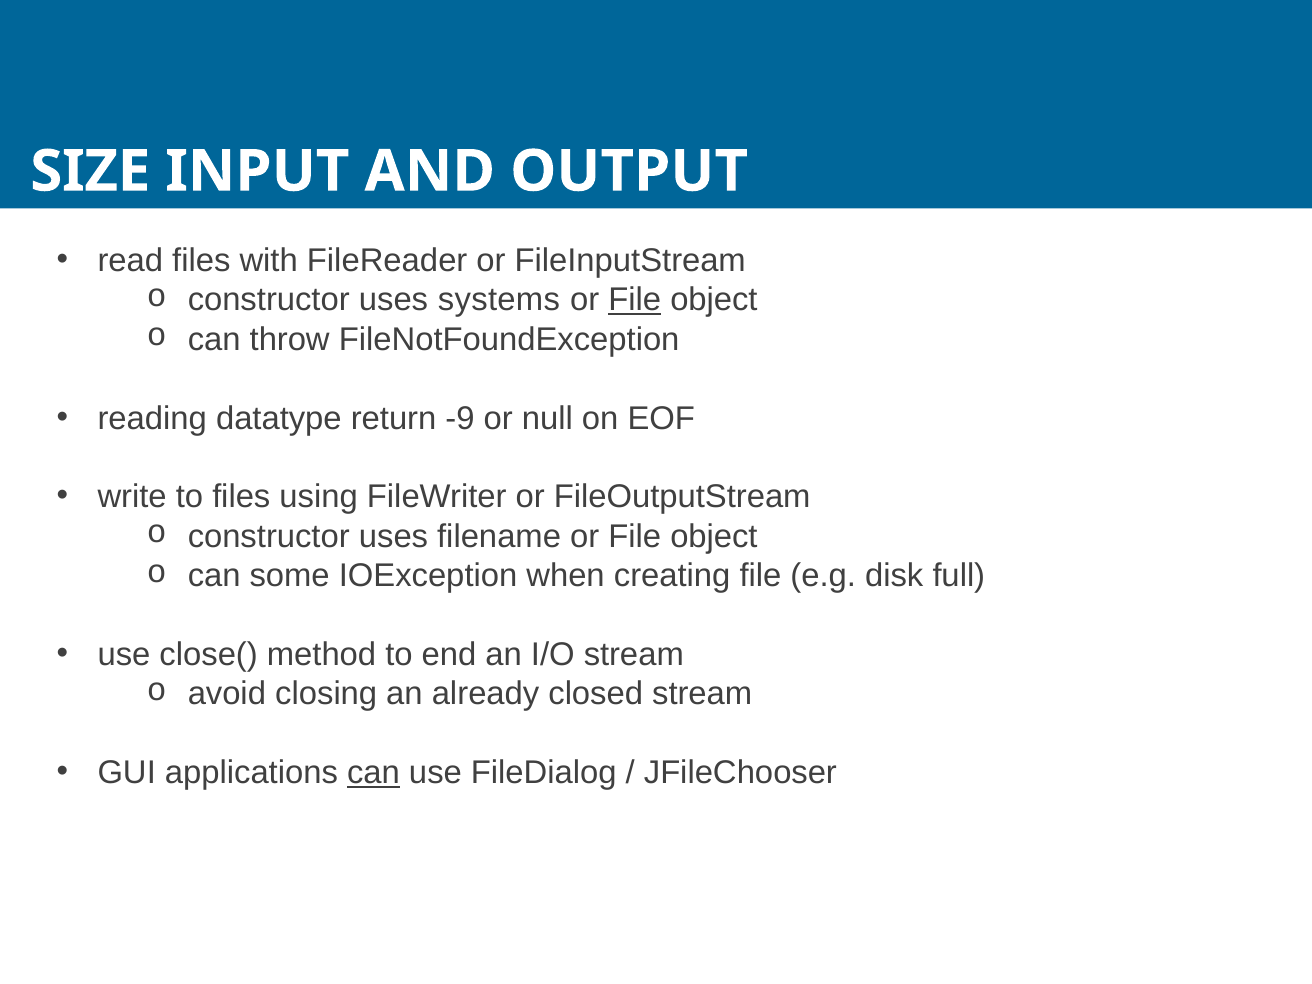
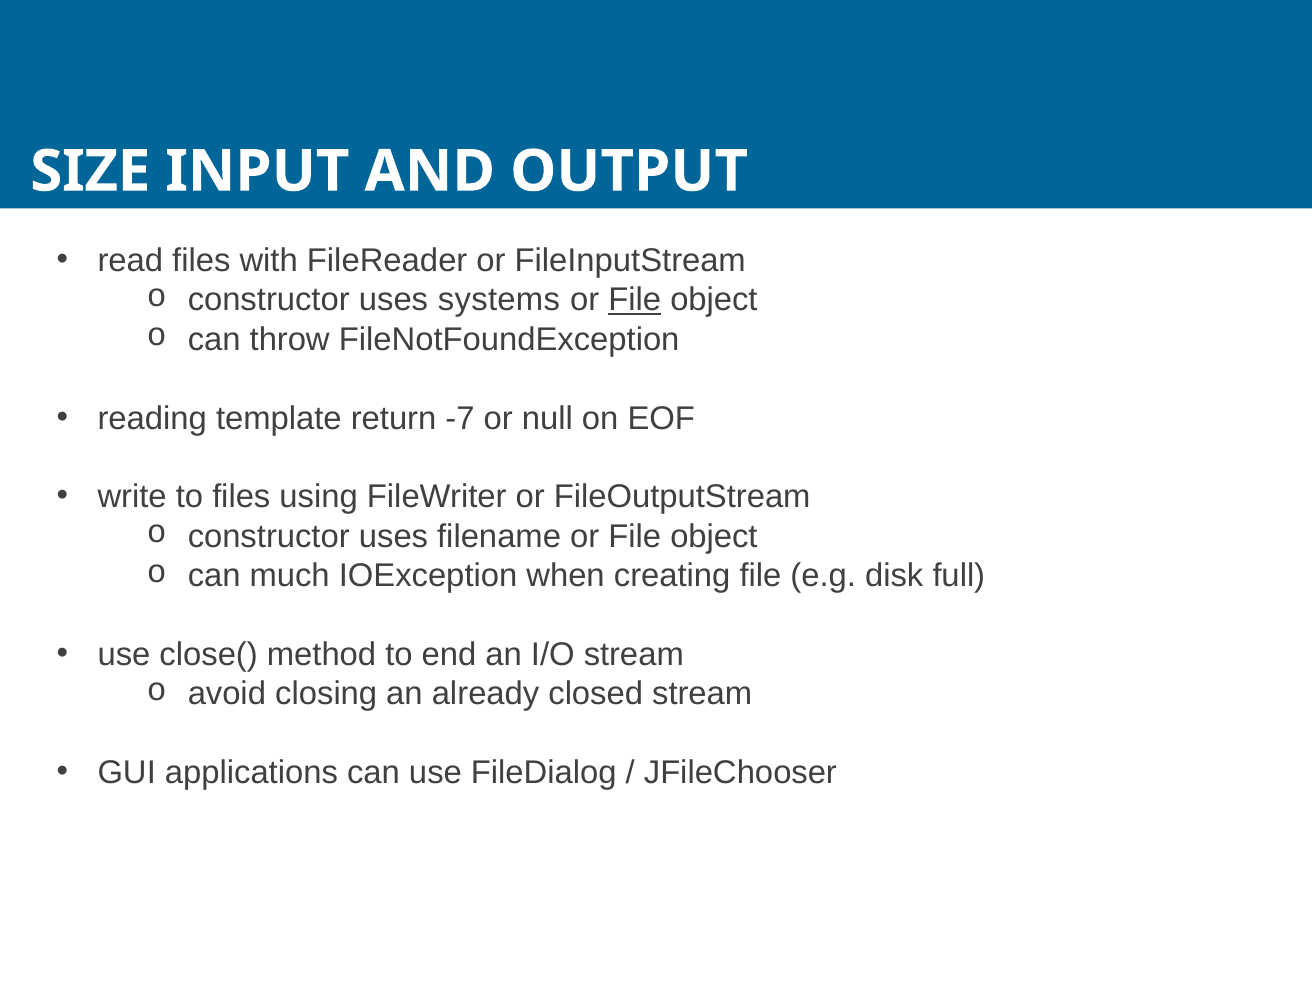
datatype: datatype -> template
-9: -9 -> -7
some: some -> much
can at (373, 772) underline: present -> none
